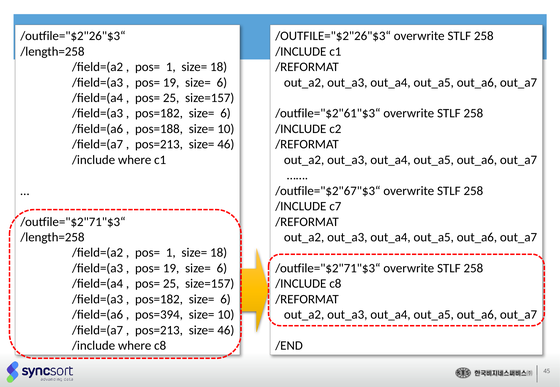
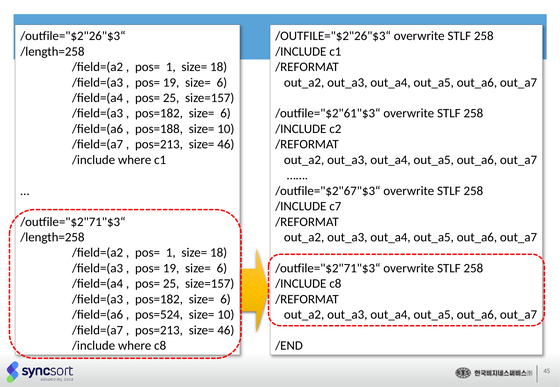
pos=394: pos=394 -> pos=524
